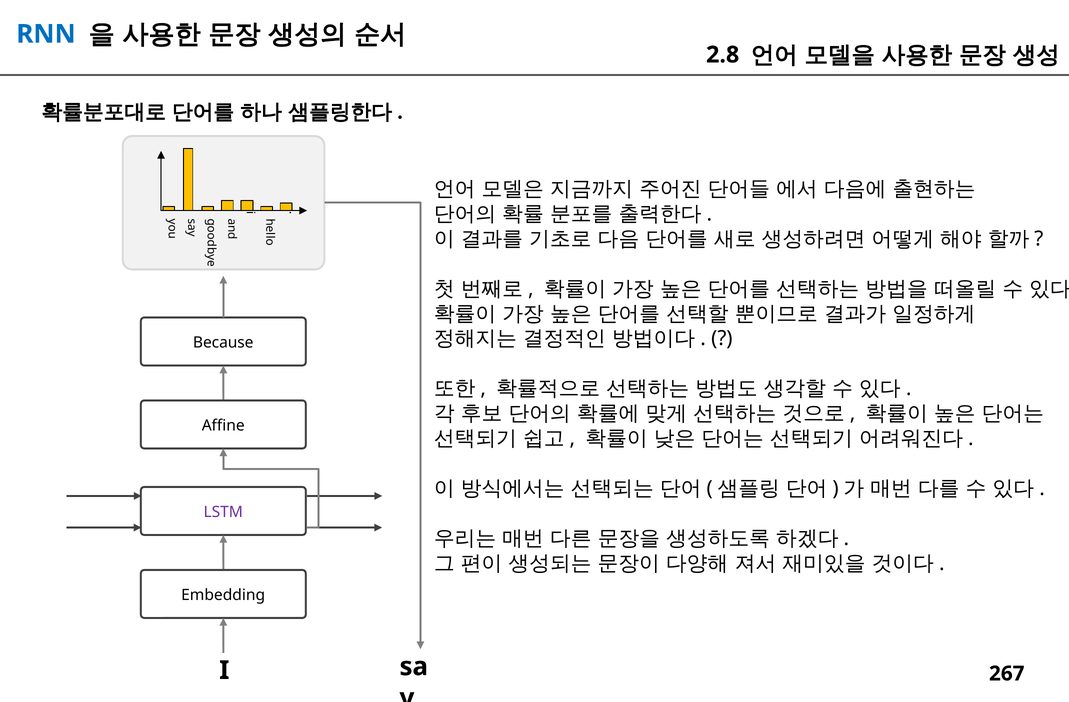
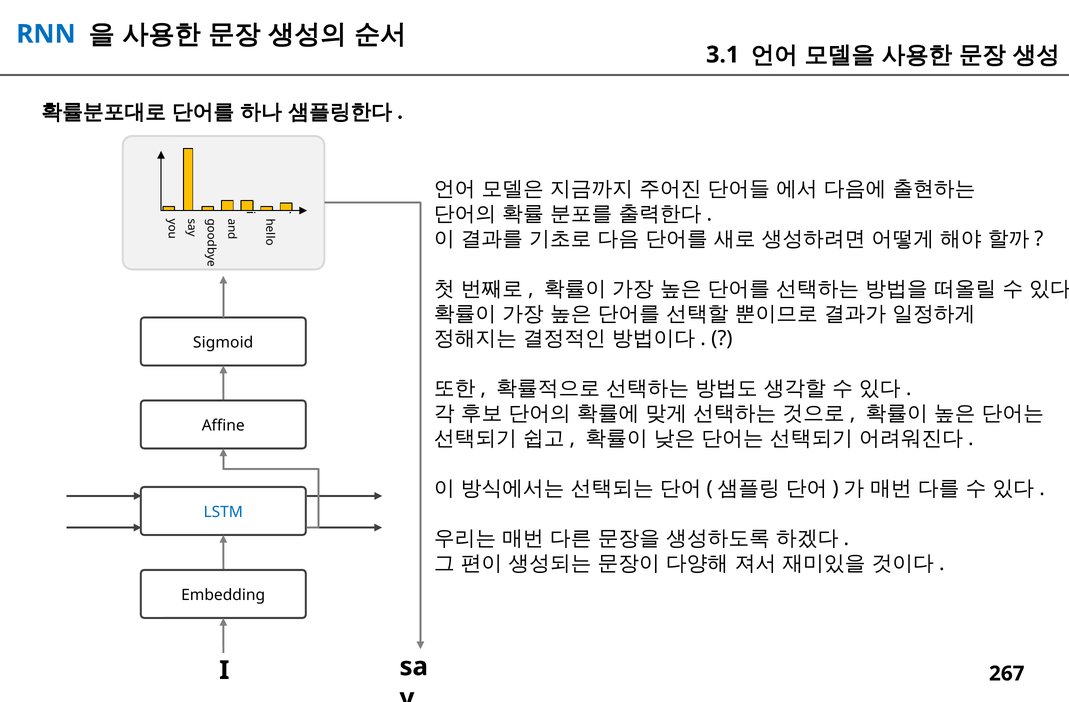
2.8: 2.8 -> 3.1
Because: Because -> Sigmoid
LSTM colour: purple -> blue
